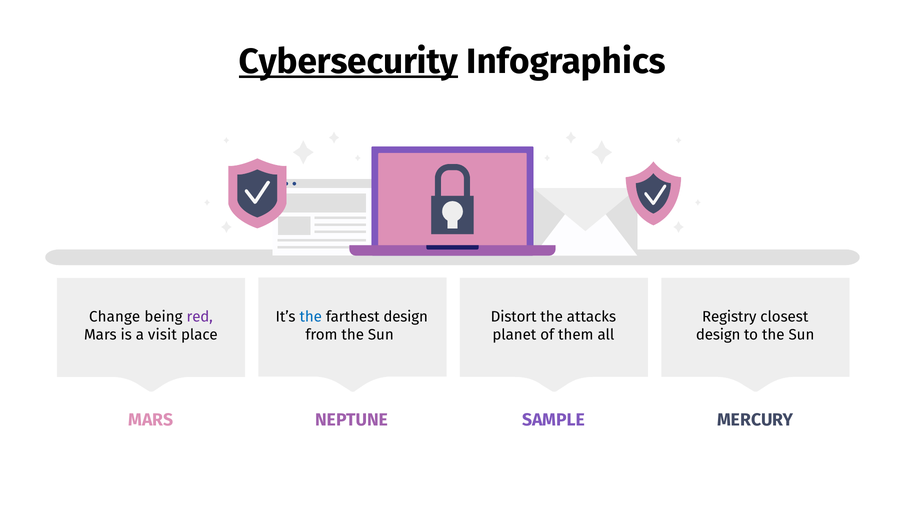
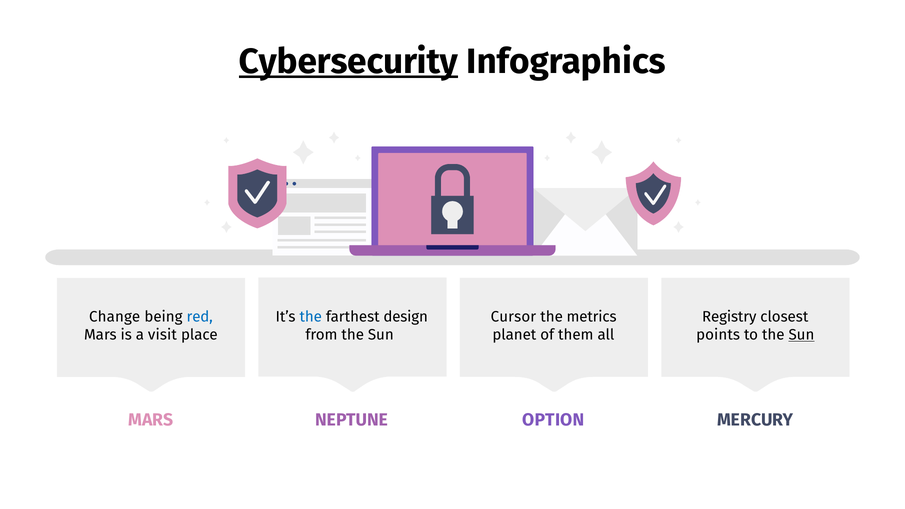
red colour: purple -> blue
Distort: Distort -> Cursor
attacks: attacks -> metrics
design at (718, 335): design -> points
Sun at (801, 335) underline: none -> present
SAMPLE: SAMPLE -> OPTION
